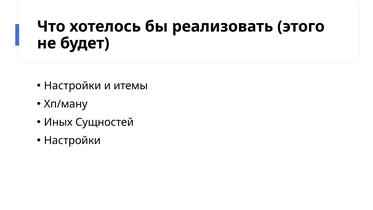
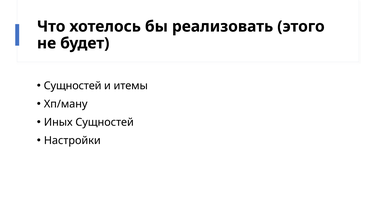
Настройки at (73, 86): Настройки -> Сущностей
